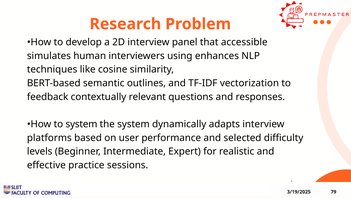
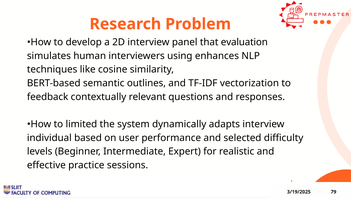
accessible: accessible -> evaluation
to system: system -> limited
platforms: platforms -> individual
